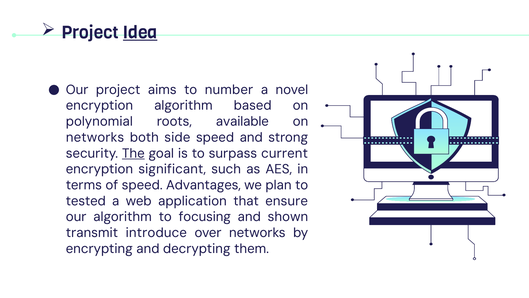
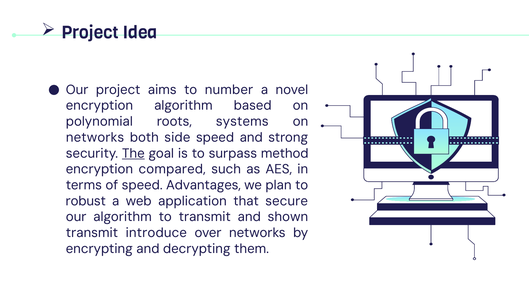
Idea underline: present -> none
available: available -> systems
current: current -> method
significant: significant -> compared
tested: tested -> robust
ensure: ensure -> secure
to focusing: focusing -> transmit
